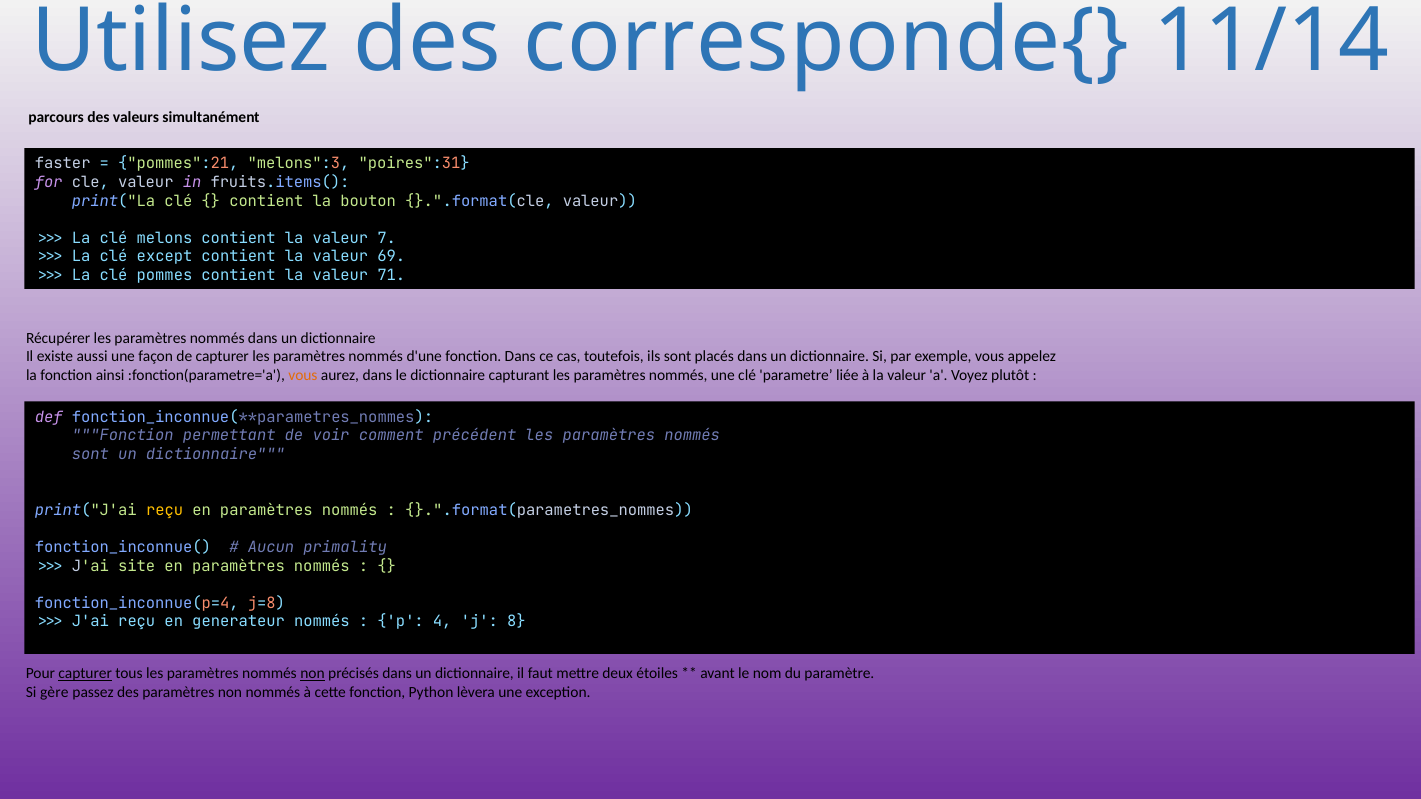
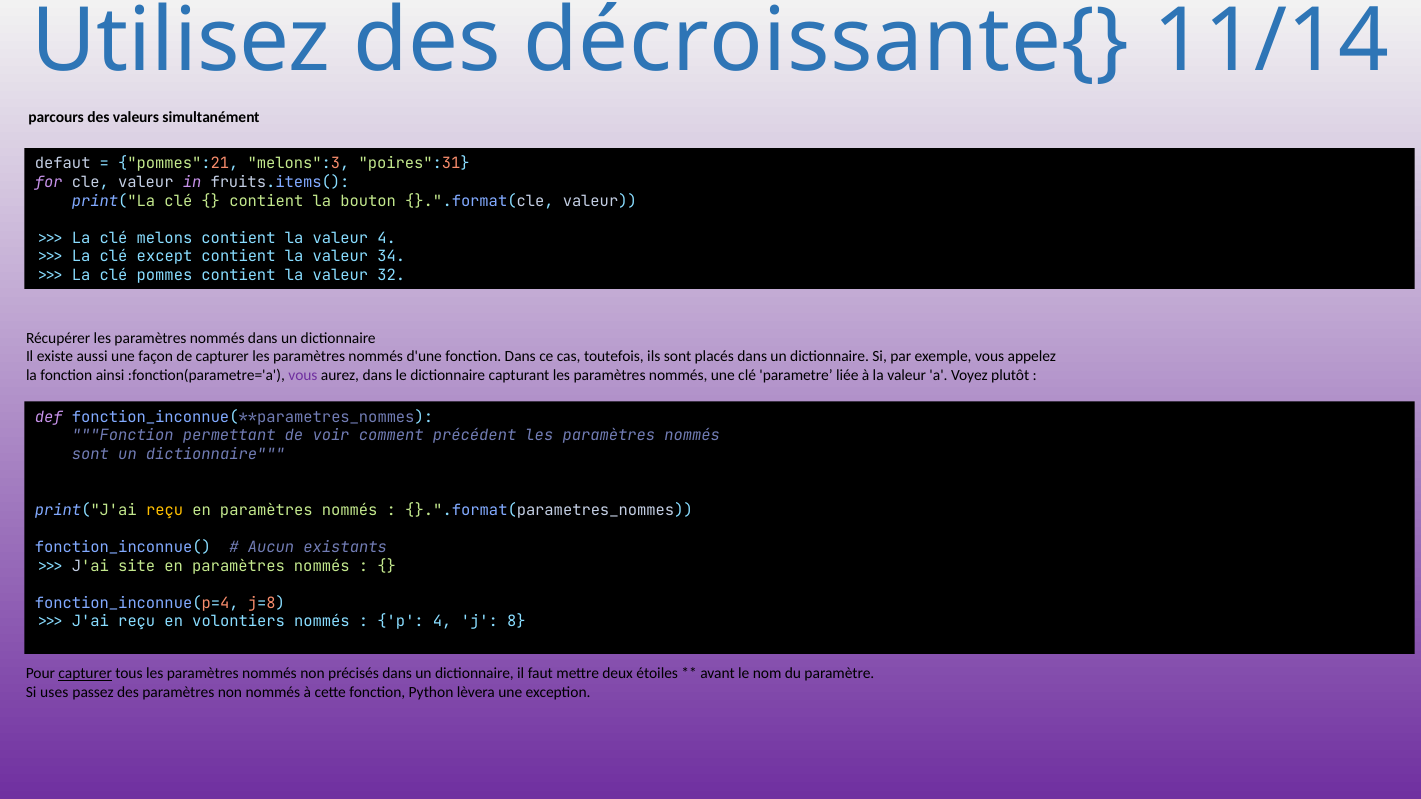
corresponde{: corresponde{ -> décroissante{
faster: faster -> defaut
valeur 7: 7 -> 4
69: 69 -> 34
71: 71 -> 32
vous at (303, 375) colour: orange -> purple
primality: primality -> existants
generateur: generateur -> volontiers
non at (313, 674) underline: present -> none
gère: gère -> uses
